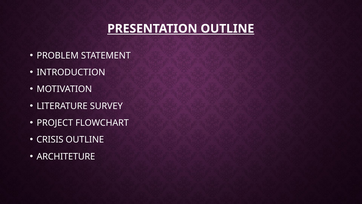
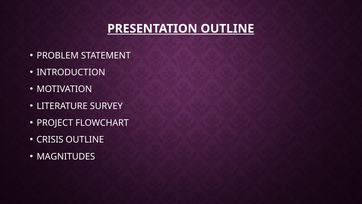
ARCHITETURE: ARCHITETURE -> MAGNITUDES
